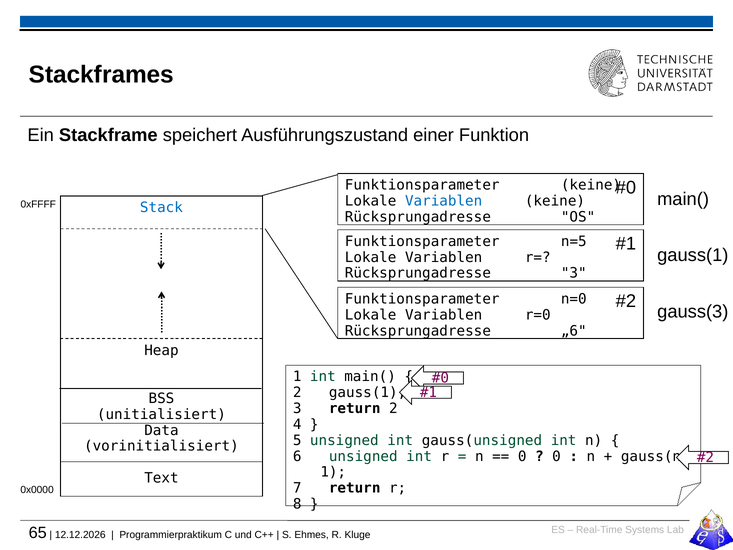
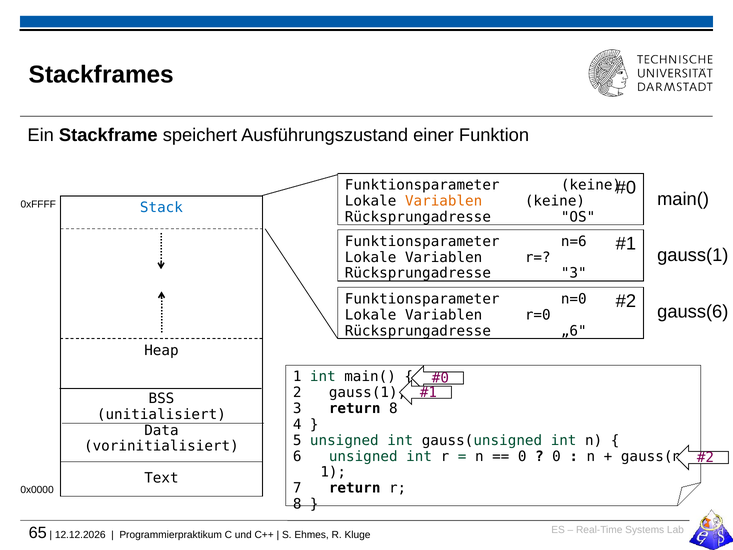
Variablen at (444, 201) colour: blue -> orange
n=5: n=5 -> n=6
gauss(3: gauss(3 -> gauss(6
return 2: 2 -> 8
